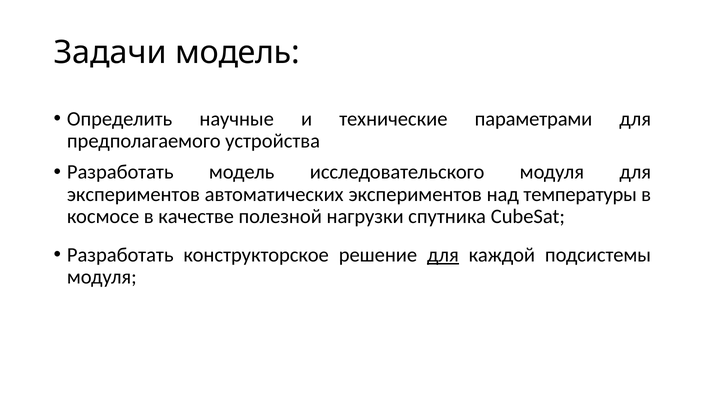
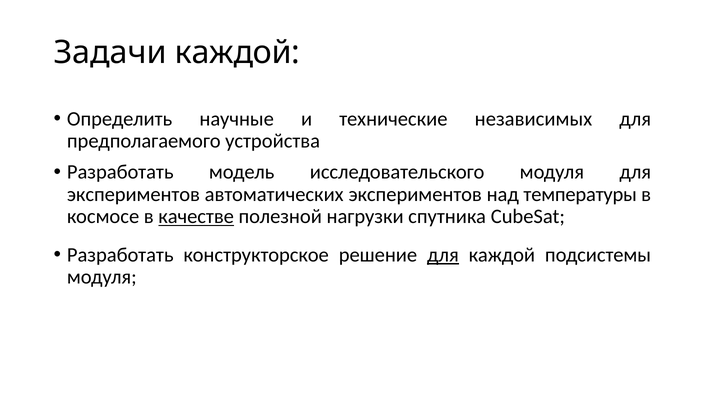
Задачи модель: модель -> каждой
параметрами: параметрами -> независимых
качестве underline: none -> present
